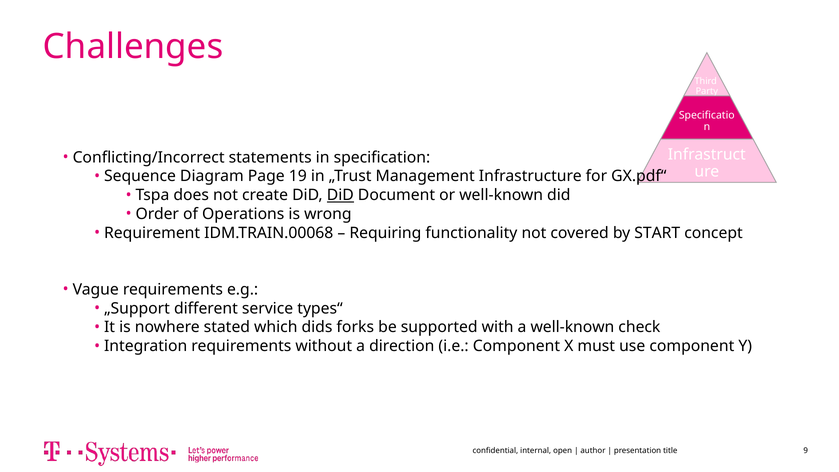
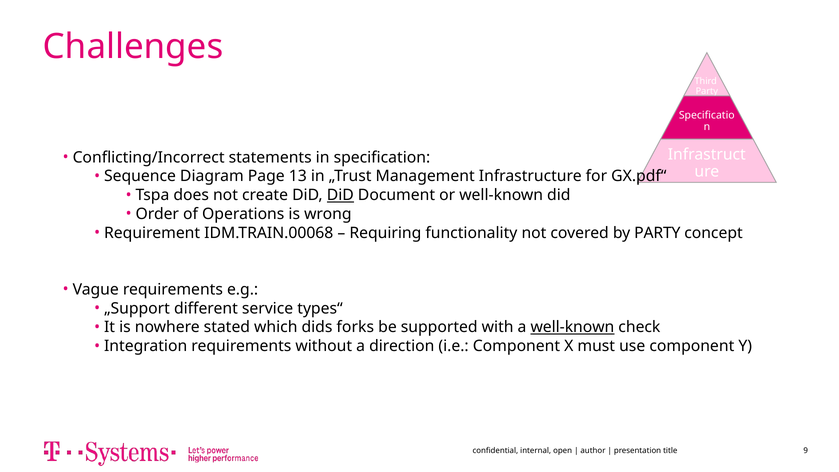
19: 19 -> 13
by START: START -> PARTY
well-known at (572, 327) underline: none -> present
